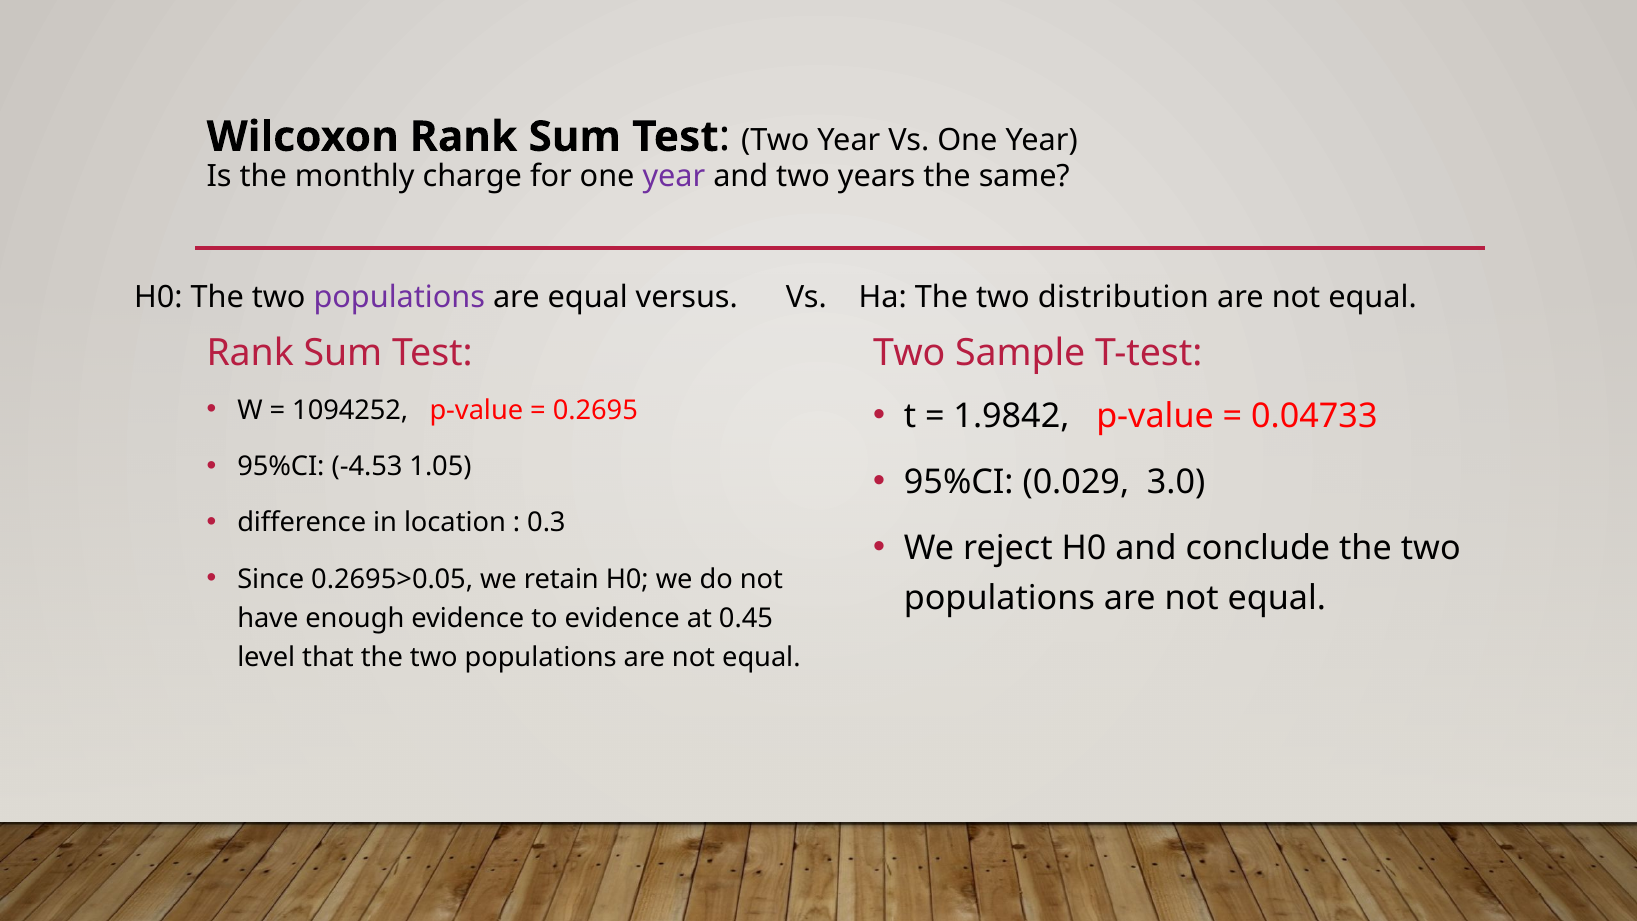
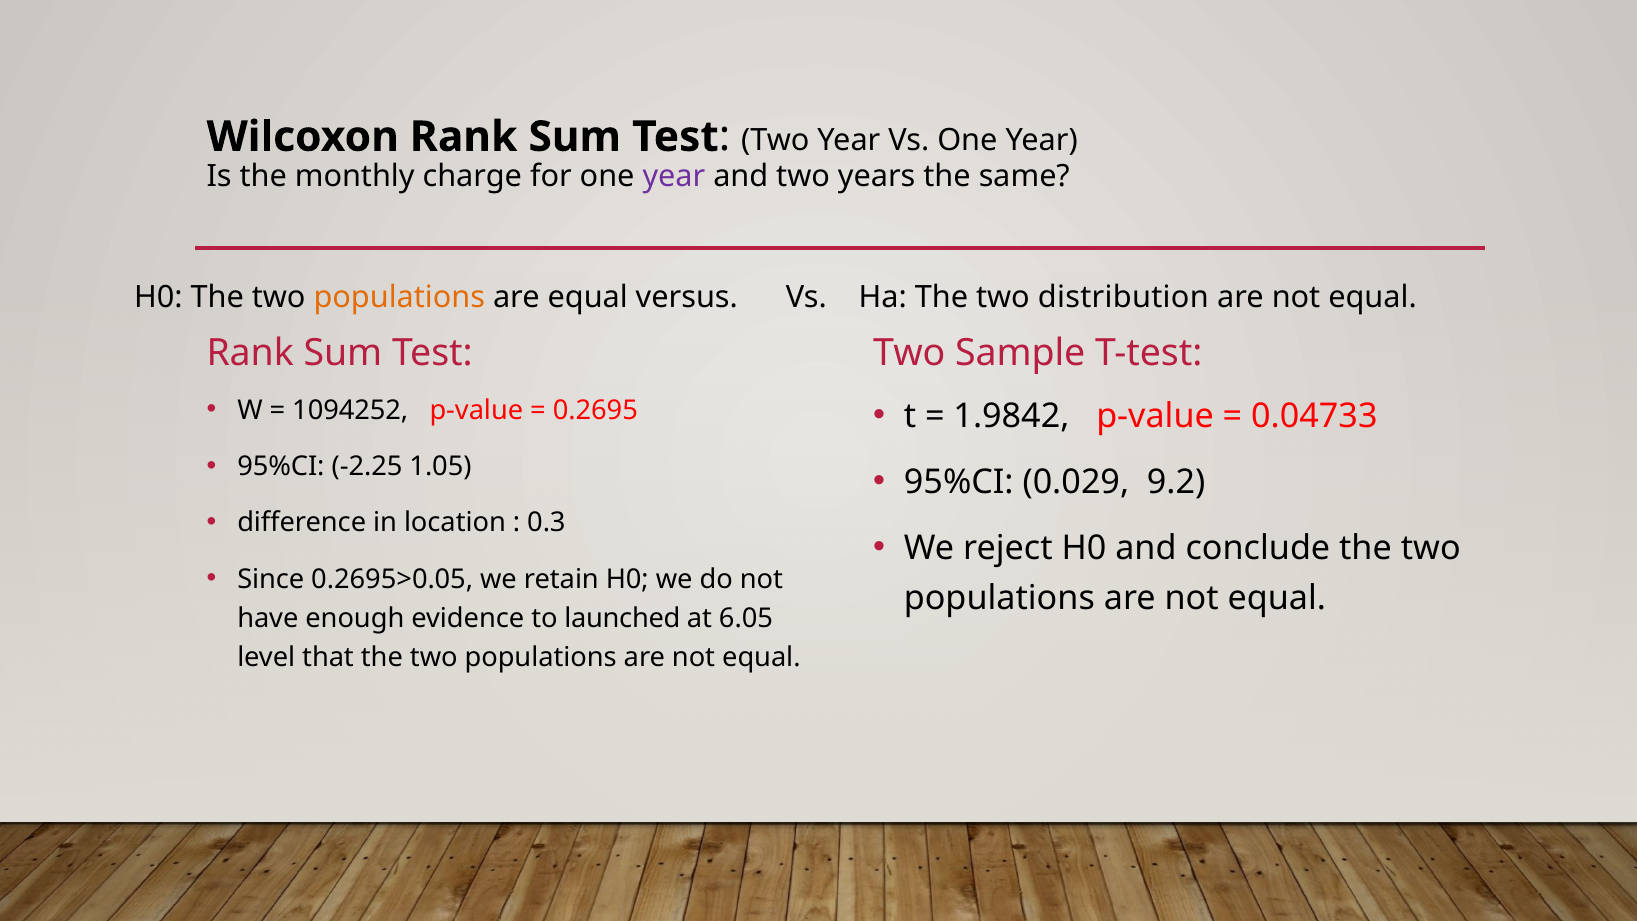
populations at (399, 297) colour: purple -> orange
-4.53: -4.53 -> -2.25
3.0: 3.0 -> 9.2
to evidence: evidence -> launched
0.45: 0.45 -> 6.05
